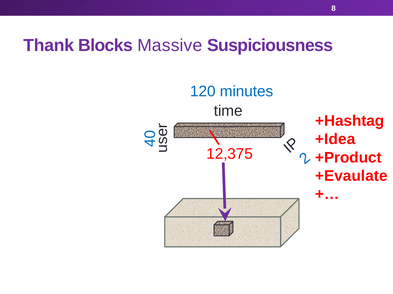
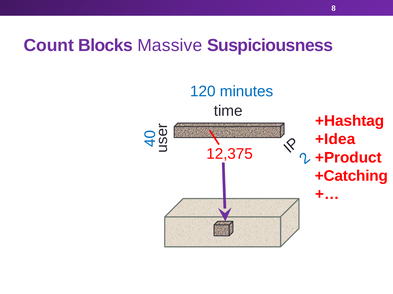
Thank: Thank -> Count
+Evaulate: +Evaulate -> +Catching
